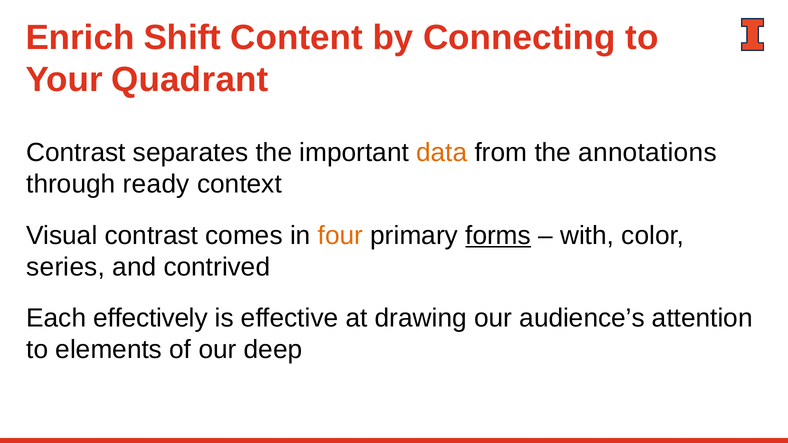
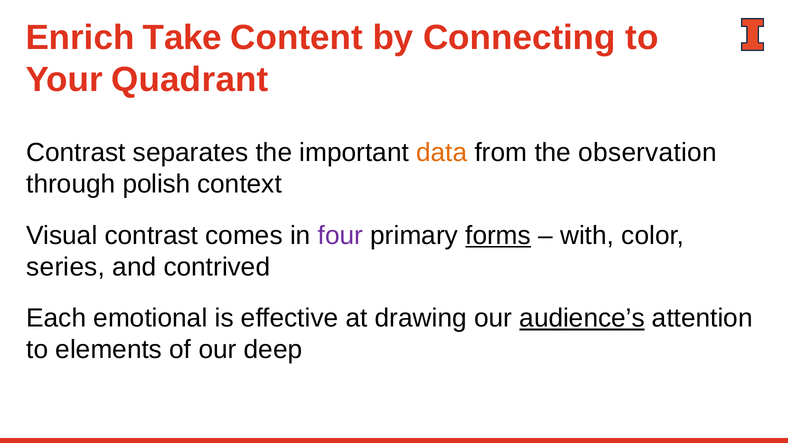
Shift: Shift -> Take
annotations: annotations -> observation
ready: ready -> polish
four colour: orange -> purple
effectively: effectively -> emotional
audience’s underline: none -> present
